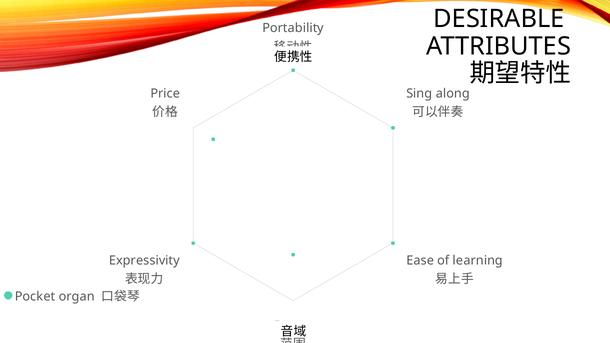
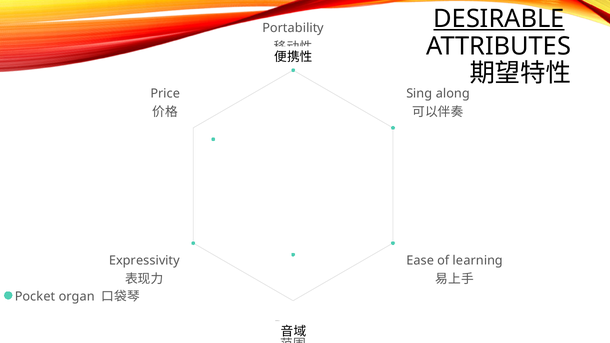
DESIRABLE underline: none -> present
